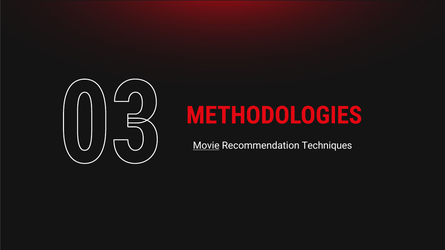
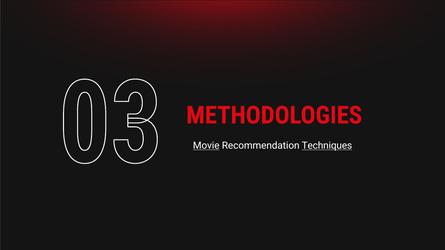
Techniques underline: none -> present
